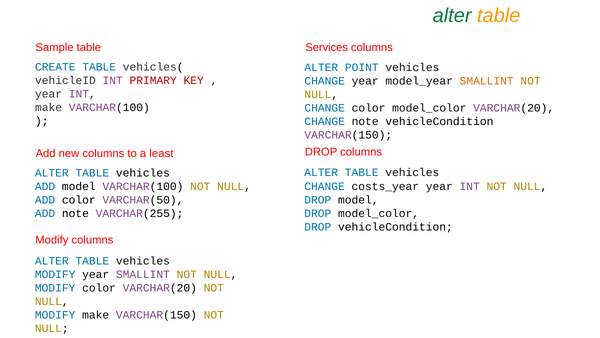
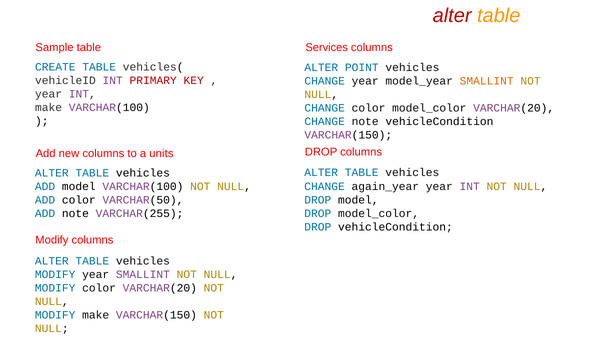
alter at (452, 16) colour: green -> red
least: least -> units
costs_year: costs_year -> again_year
